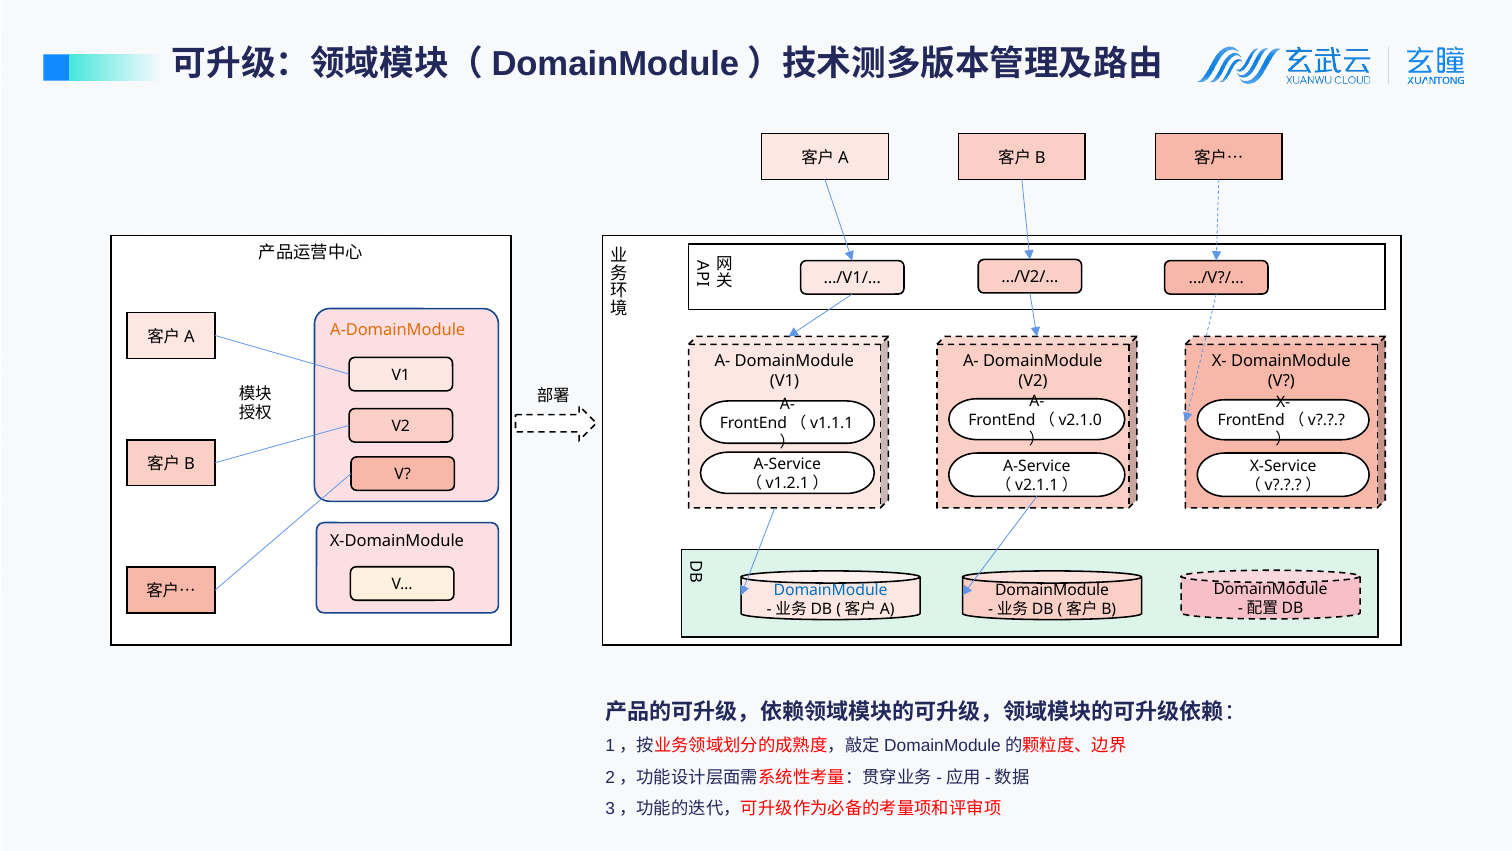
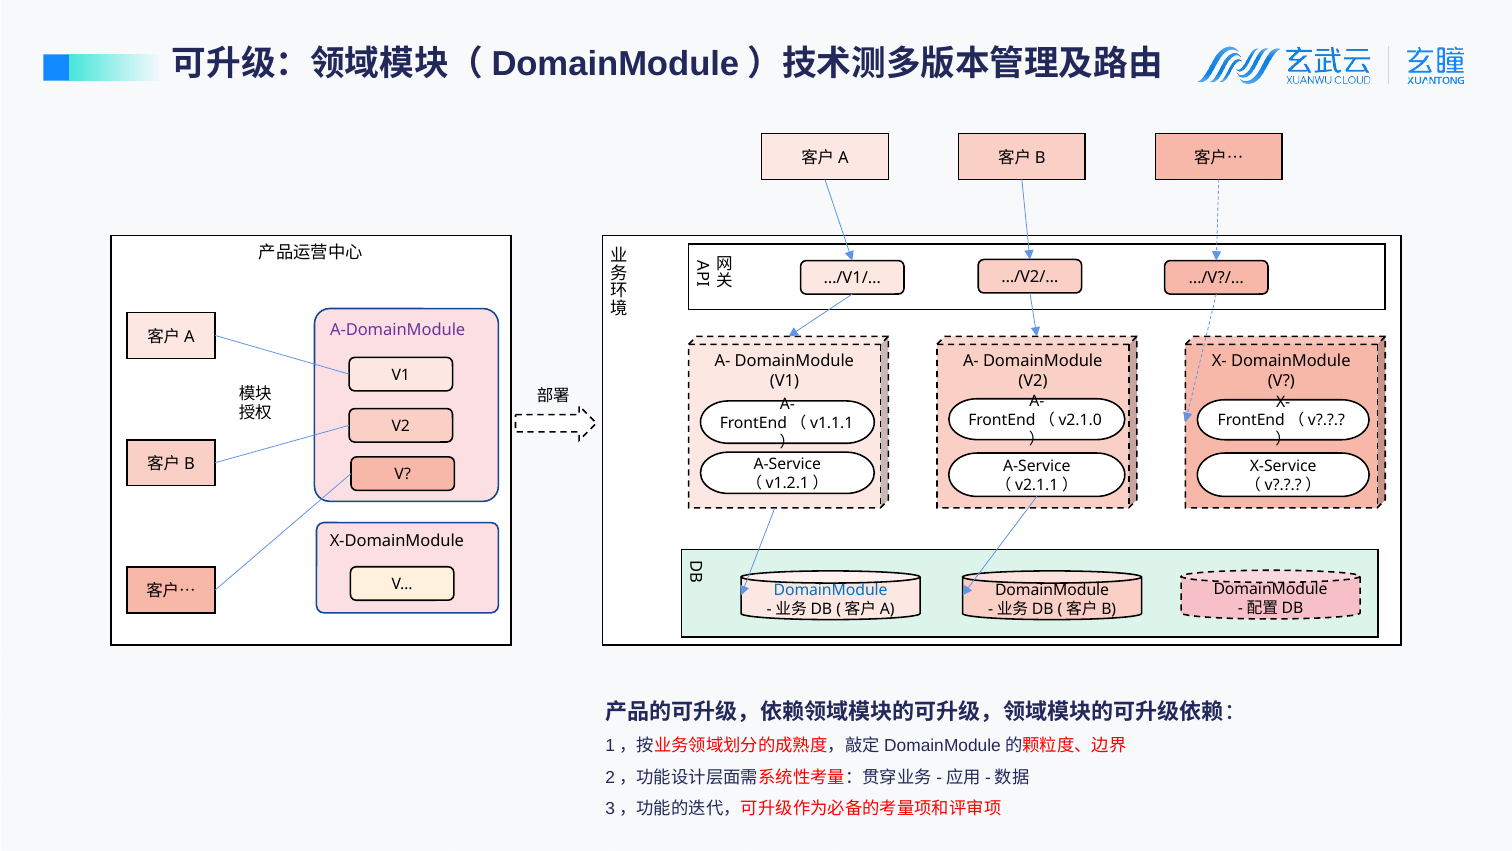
A-DomainModule colour: orange -> purple
